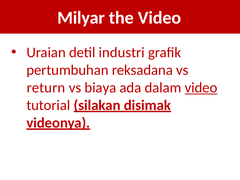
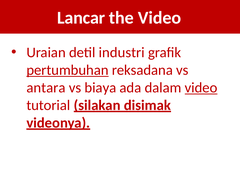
Milyar: Milyar -> Lancar
pertumbuhan underline: none -> present
return: return -> antara
